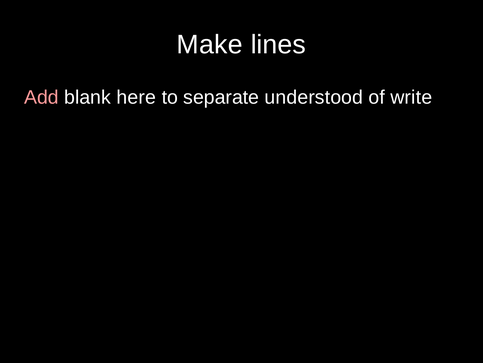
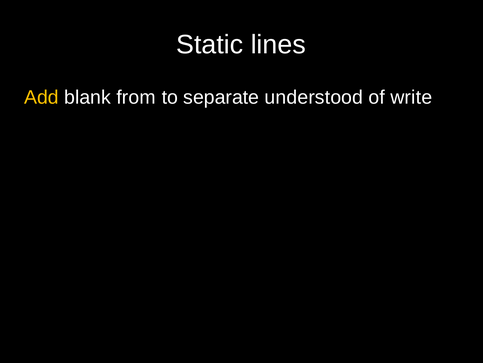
Make: Make -> Static
Add colour: pink -> yellow
here: here -> from
